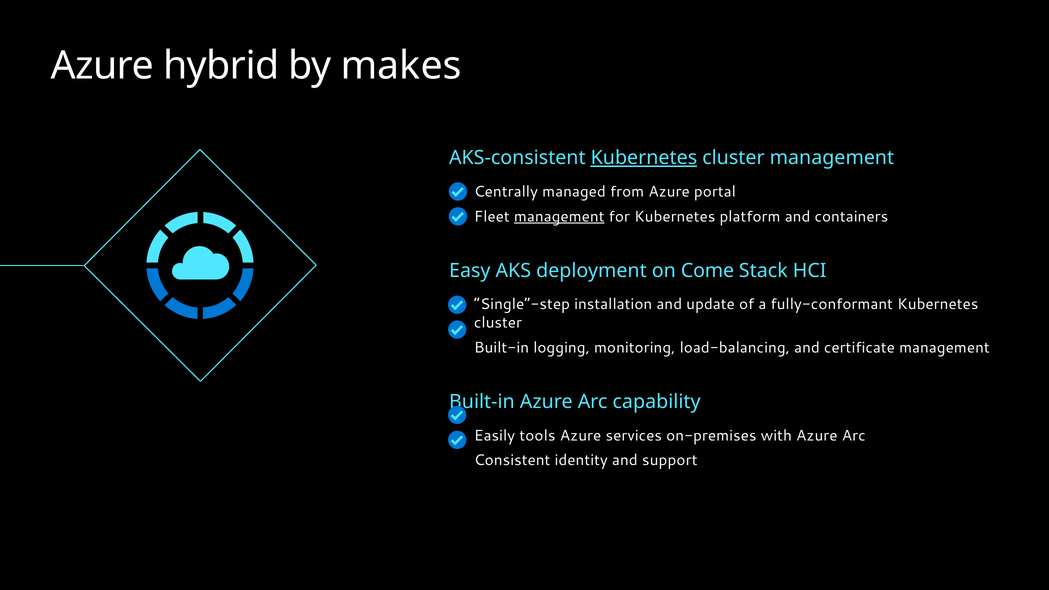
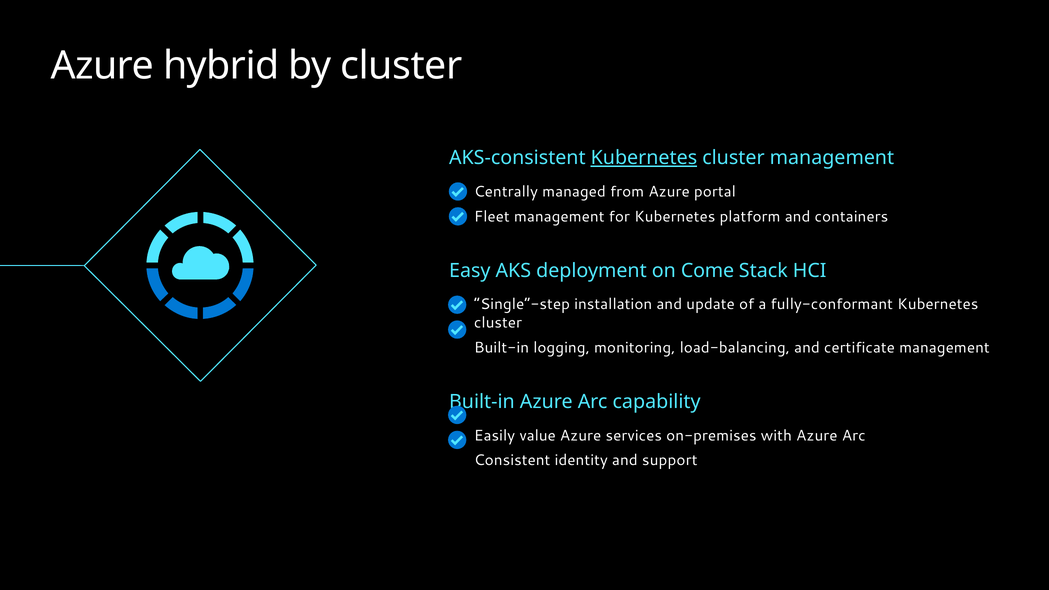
by makes: makes -> cluster
management at (559, 217) underline: present -> none
tools: tools -> value
